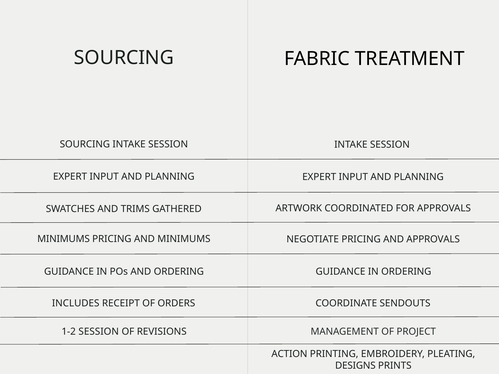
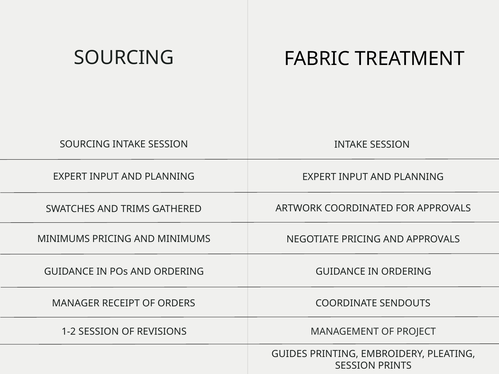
INCLUDES: INCLUDES -> MANAGER
ACTION: ACTION -> GUIDES
DESIGNS at (355, 366): DESIGNS -> SESSION
